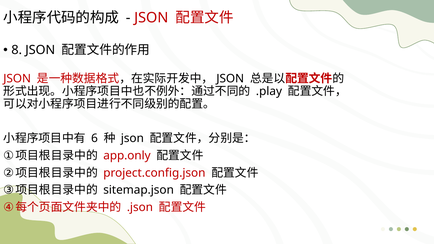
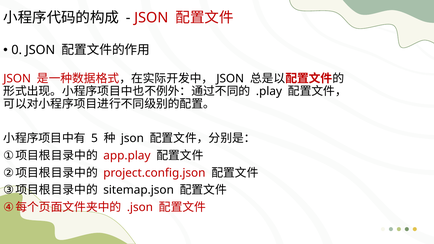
8: 8 -> 0
6: 6 -> 5
app.only: app.only -> app.play
